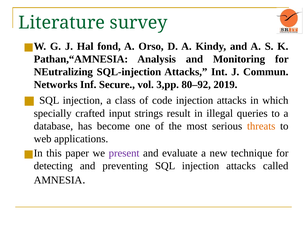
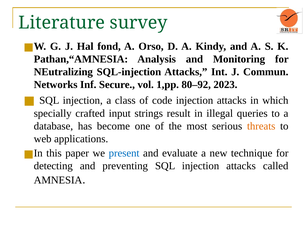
3,pp: 3,pp -> 1,pp
2019: 2019 -> 2023
present colour: purple -> blue
